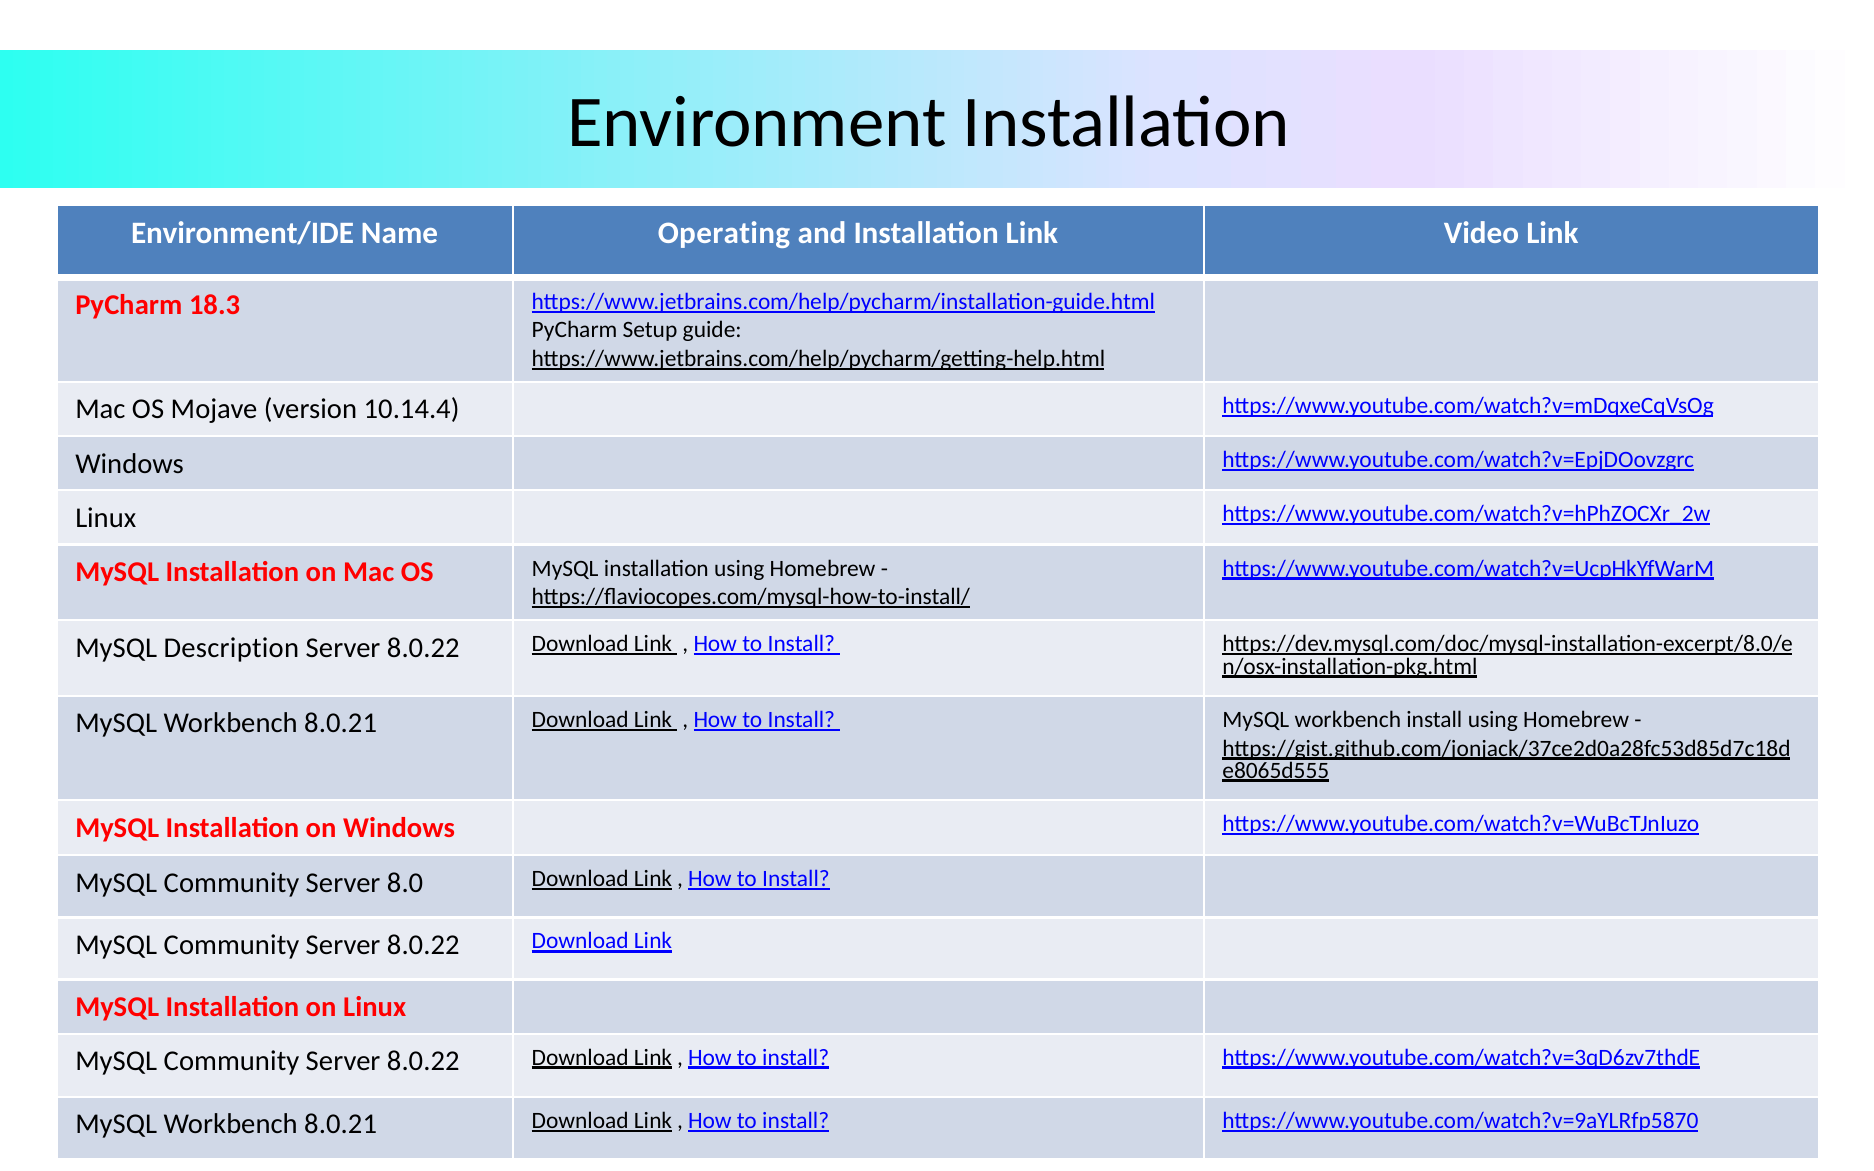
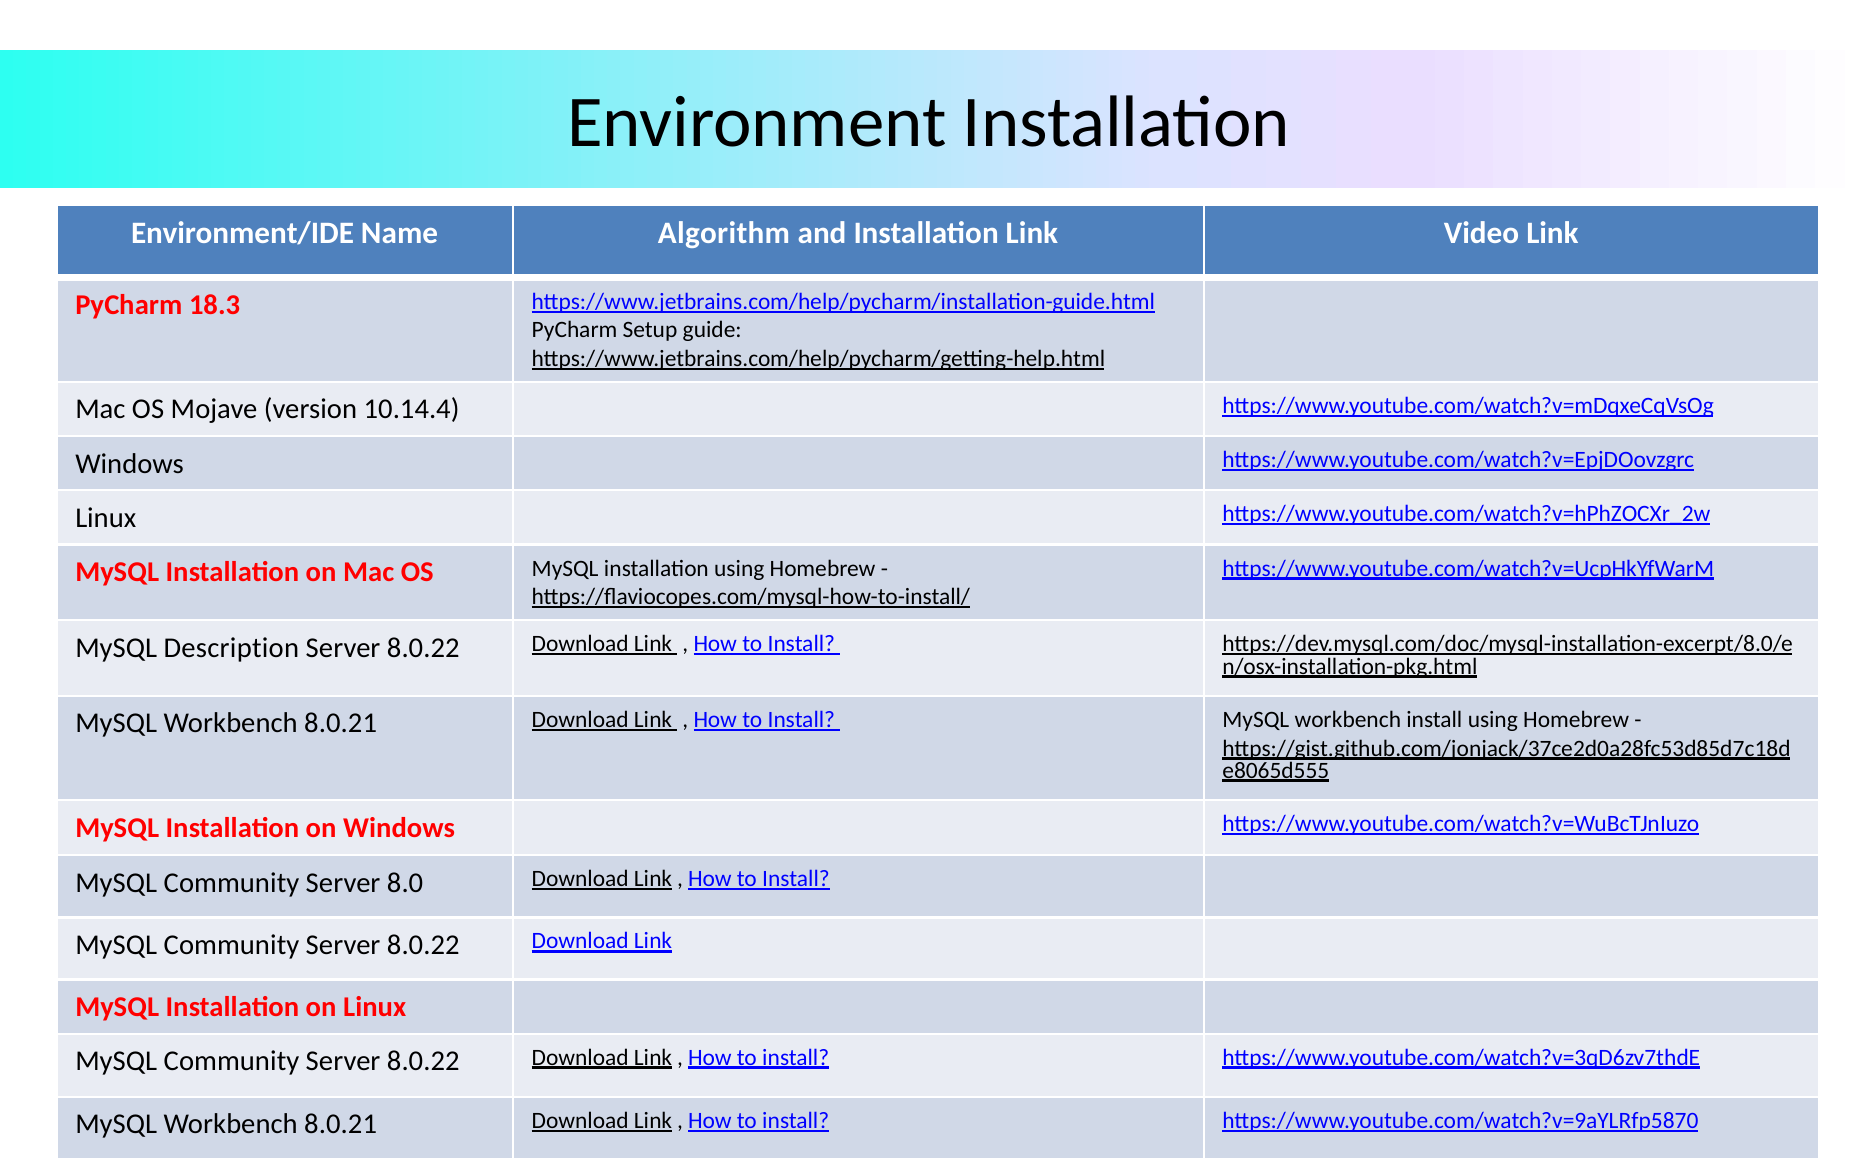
Operating: Operating -> Algorithm
